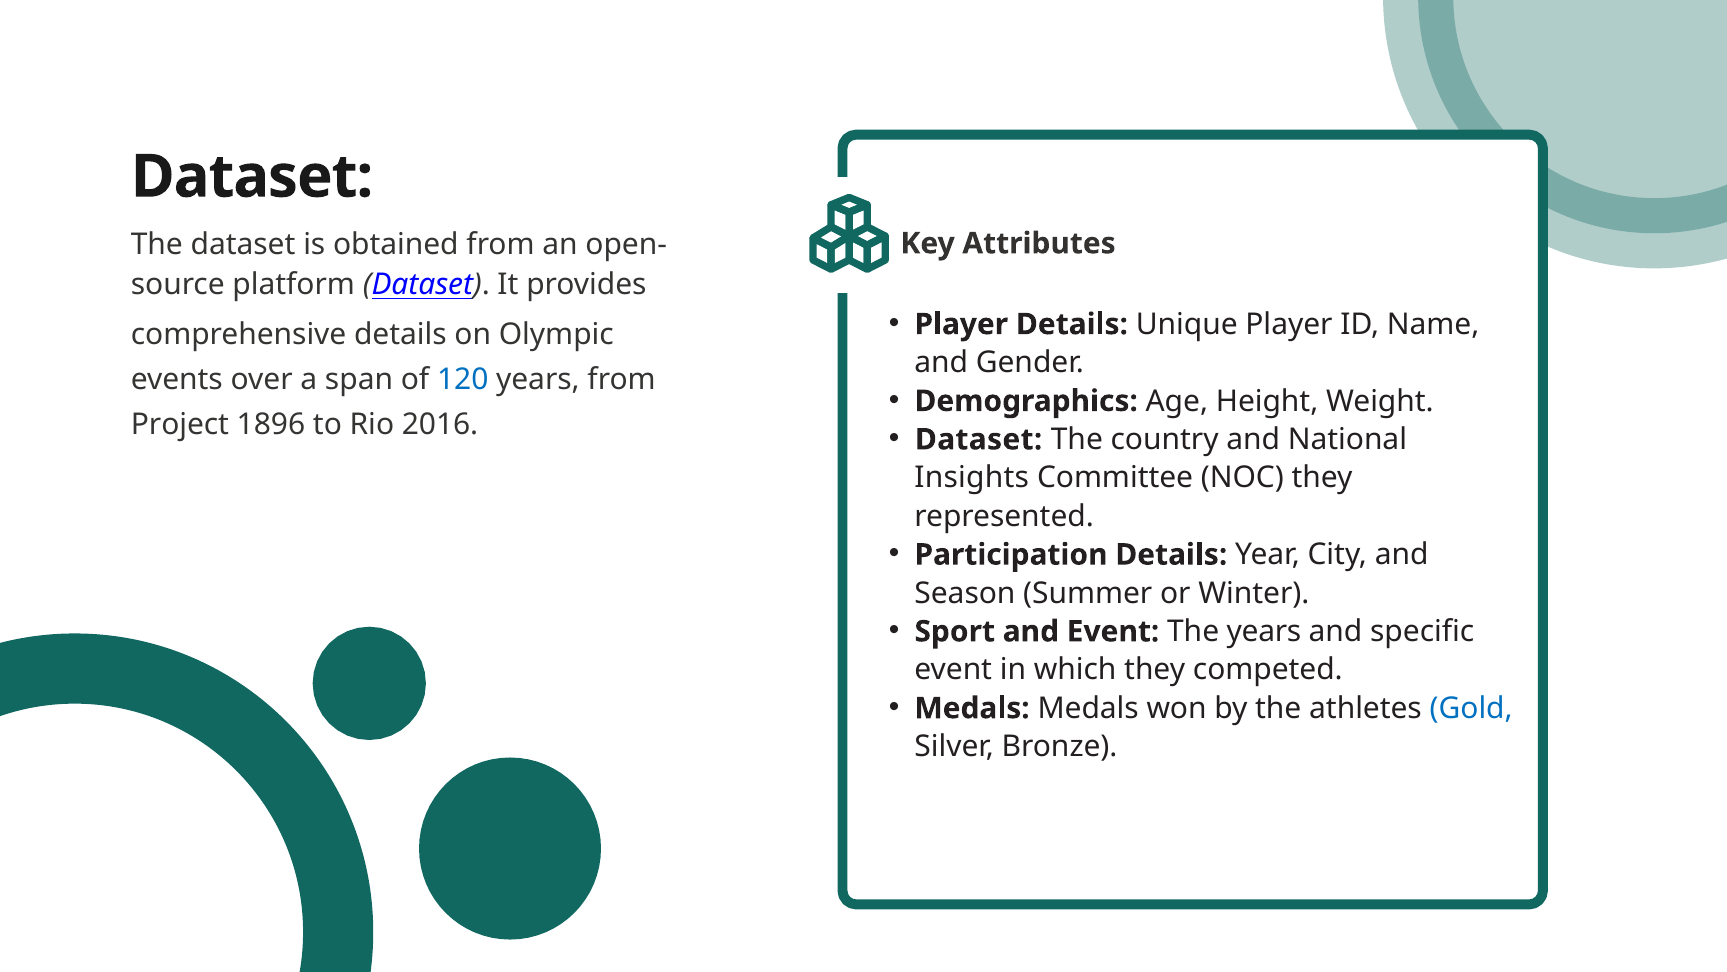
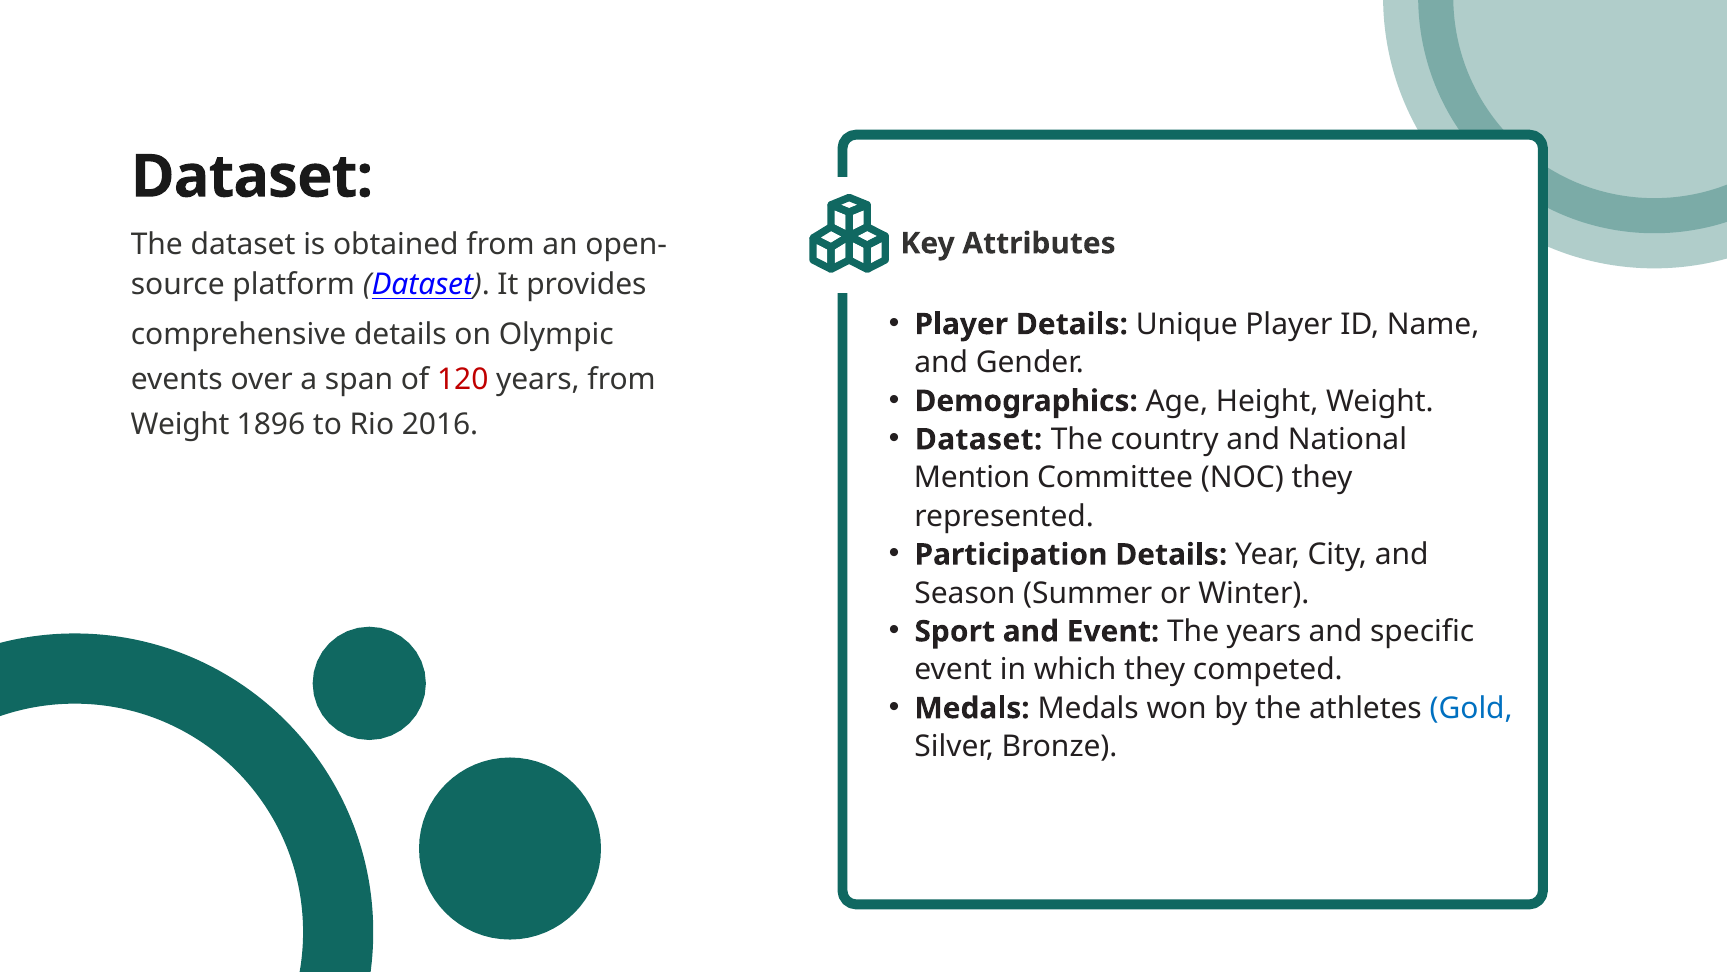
120 colour: blue -> red
Project at (180, 424): Project -> Weight
Insights: Insights -> Mention
